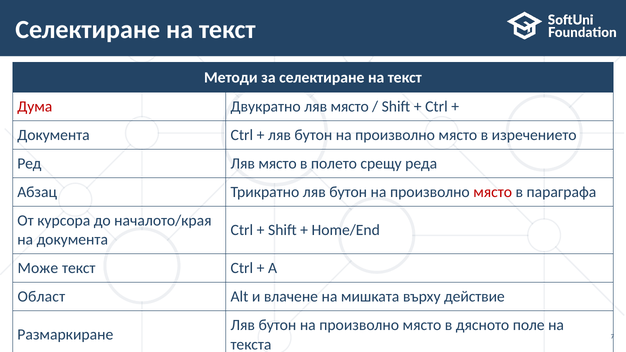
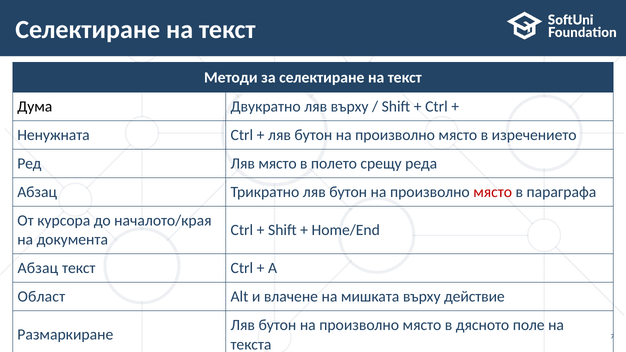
Дума colour: red -> black
Двукратно ляв място: място -> върху
Документа at (54, 135): Документа -> Ненужната
Може at (38, 268): Може -> Абзац
